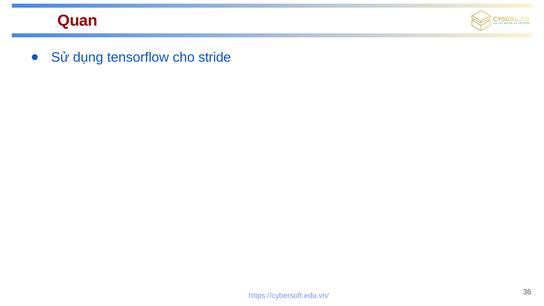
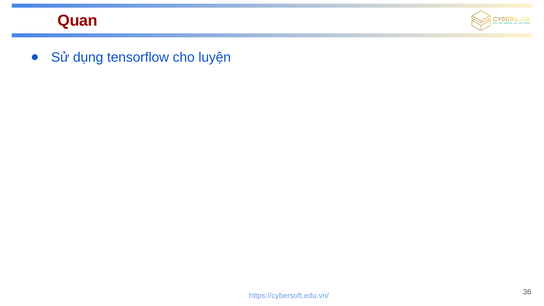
stride: stride -> luyện
